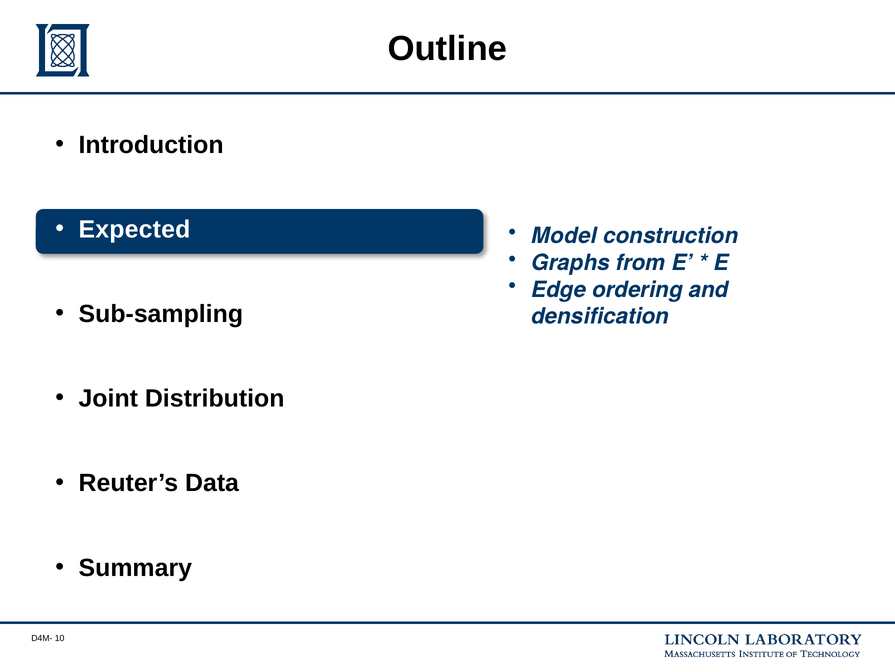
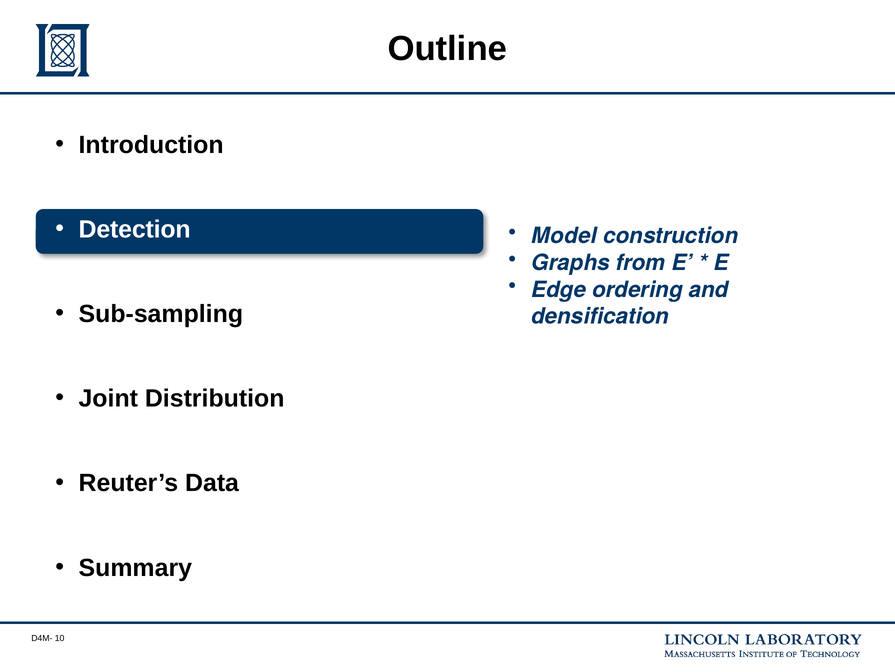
Expected: Expected -> Detection
